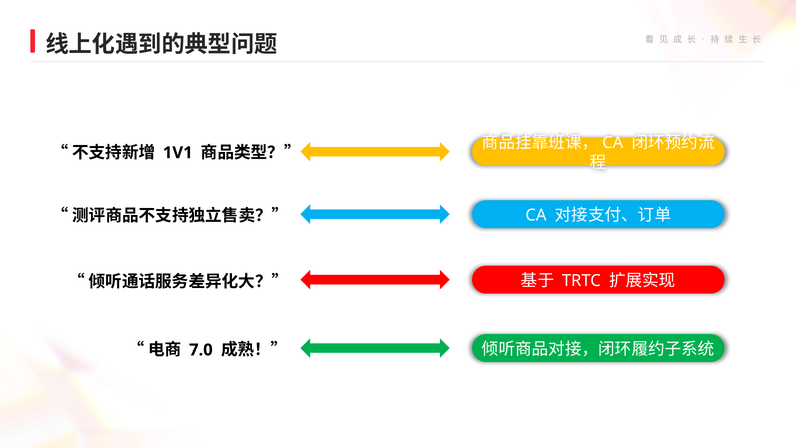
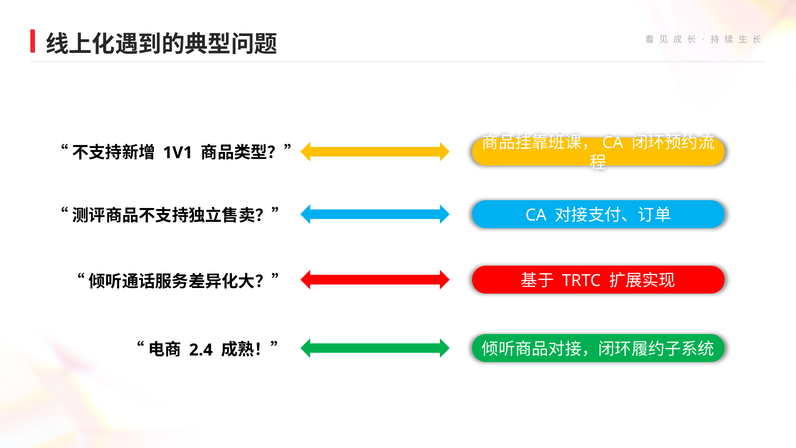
7.0: 7.0 -> 2.4
